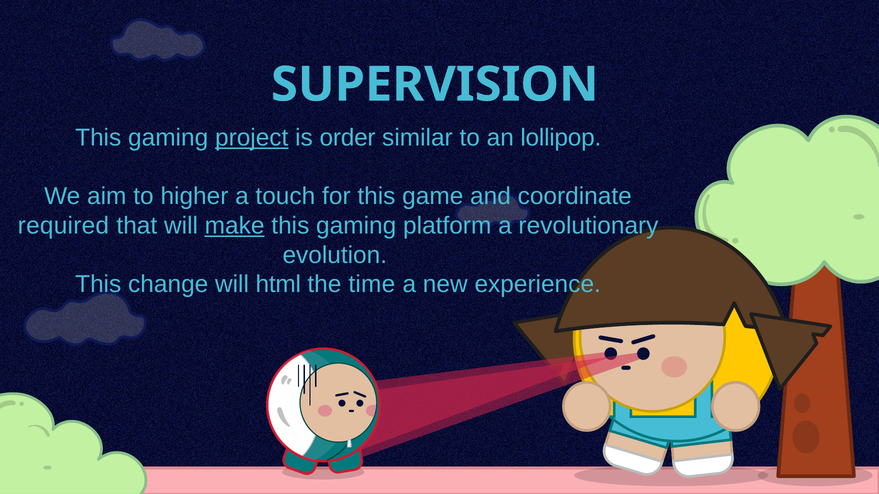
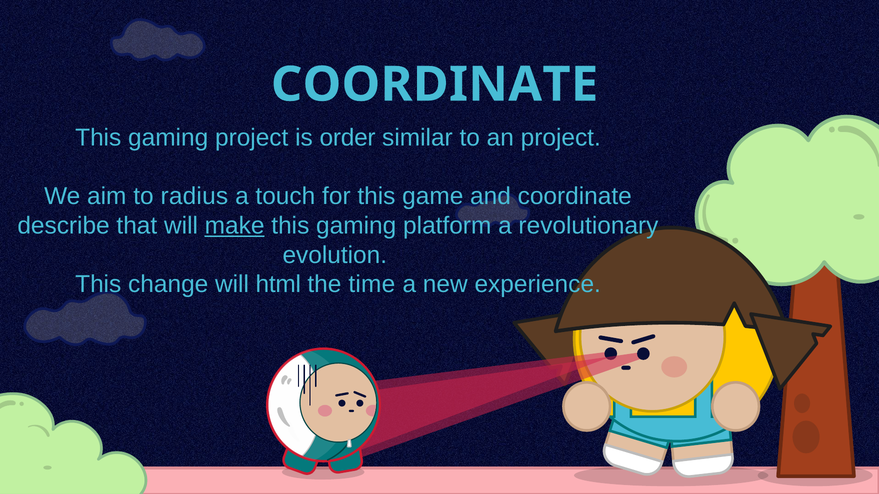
SUPERVISION at (435, 85): SUPERVISION -> COORDINATE
project at (252, 138) underline: present -> none
an lollipop: lollipop -> project
higher: higher -> radius
required: required -> describe
